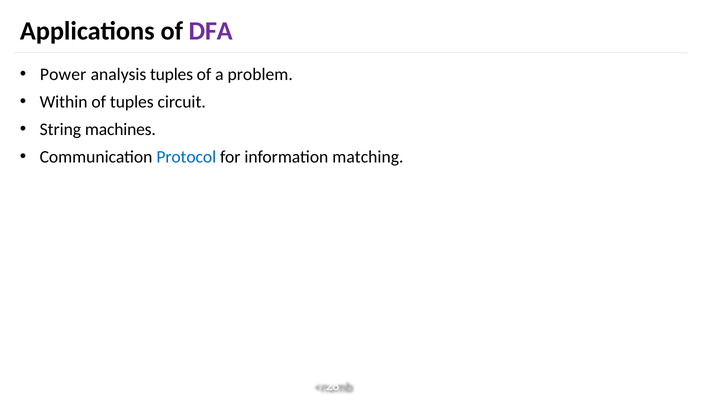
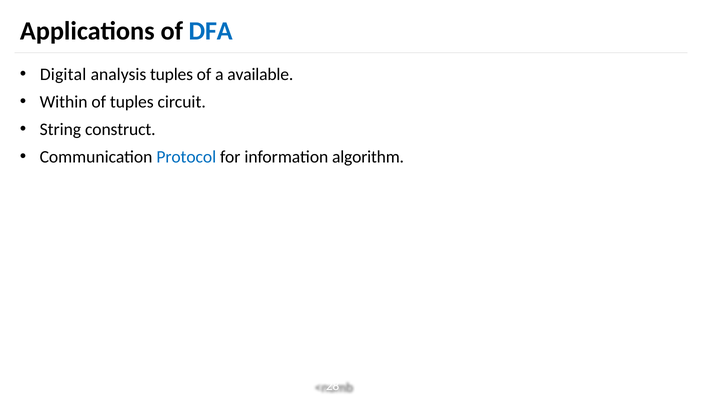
DFA colour: purple -> blue
Power: Power -> Digital
problem: problem -> available
machines: machines -> construct
matching: matching -> algorithm
